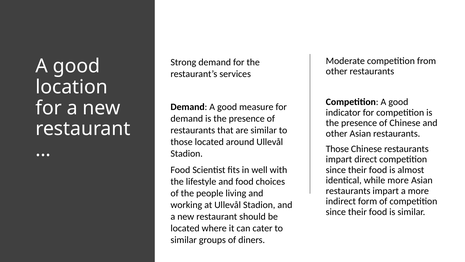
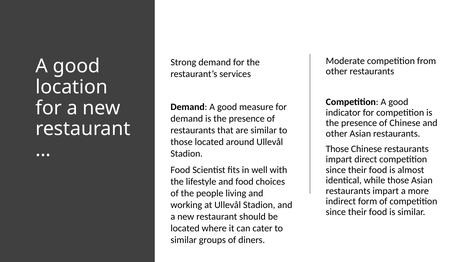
while more: more -> those
